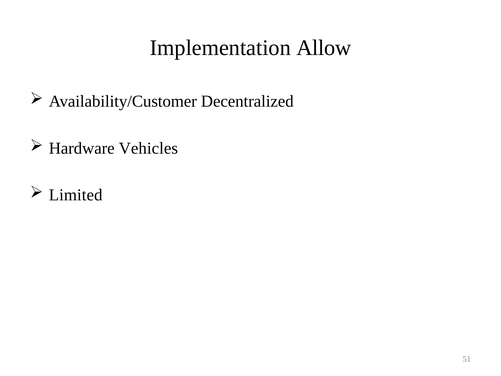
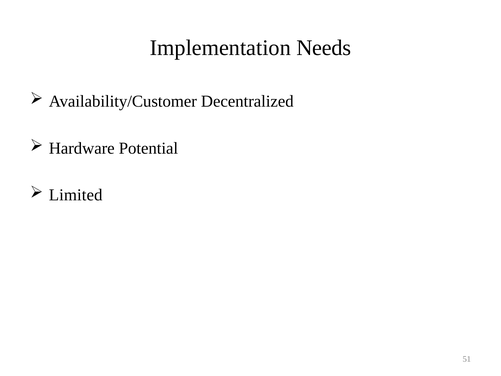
Allow: Allow -> Needs
Vehicles: Vehicles -> Potential
